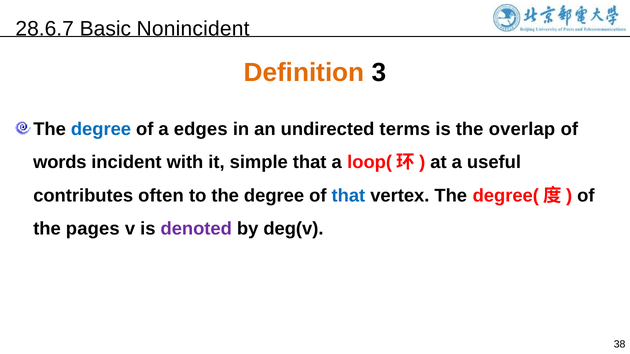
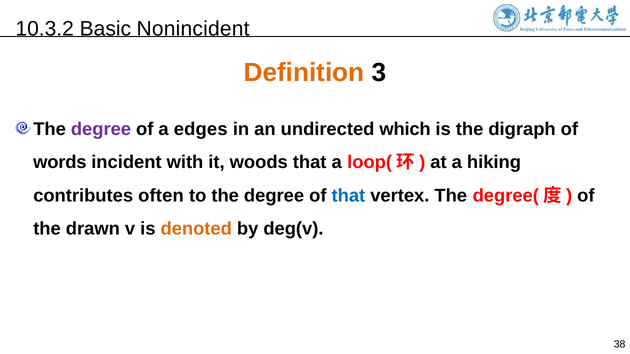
28.6.7: 28.6.7 -> 10.3.2
degree at (101, 129) colour: blue -> purple
terms: terms -> which
overlap: overlap -> digraph
simple: simple -> woods
useful: useful -> hiking
pages: pages -> drawn
denoted colour: purple -> orange
